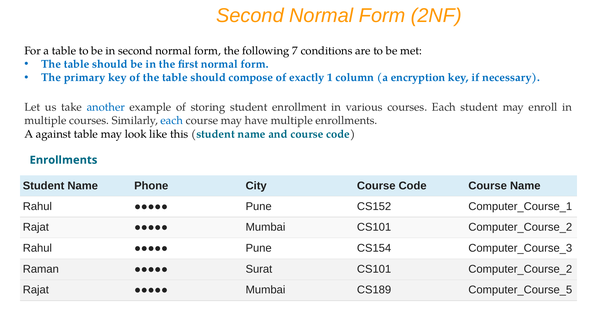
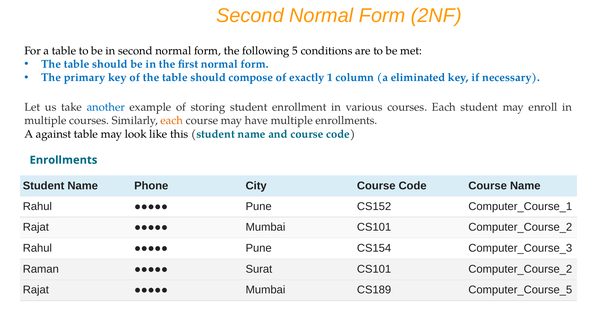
7: 7 -> 5
encryption: encryption -> eliminated
each at (172, 121) colour: blue -> orange
